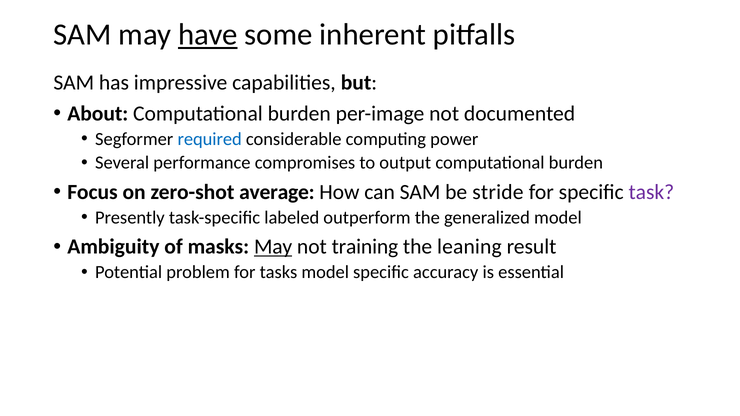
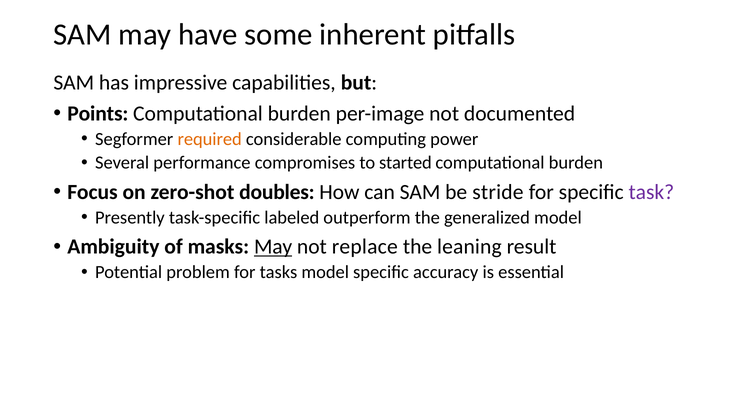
have underline: present -> none
About: About -> Points
required colour: blue -> orange
output: output -> started
average: average -> doubles
training: training -> replace
